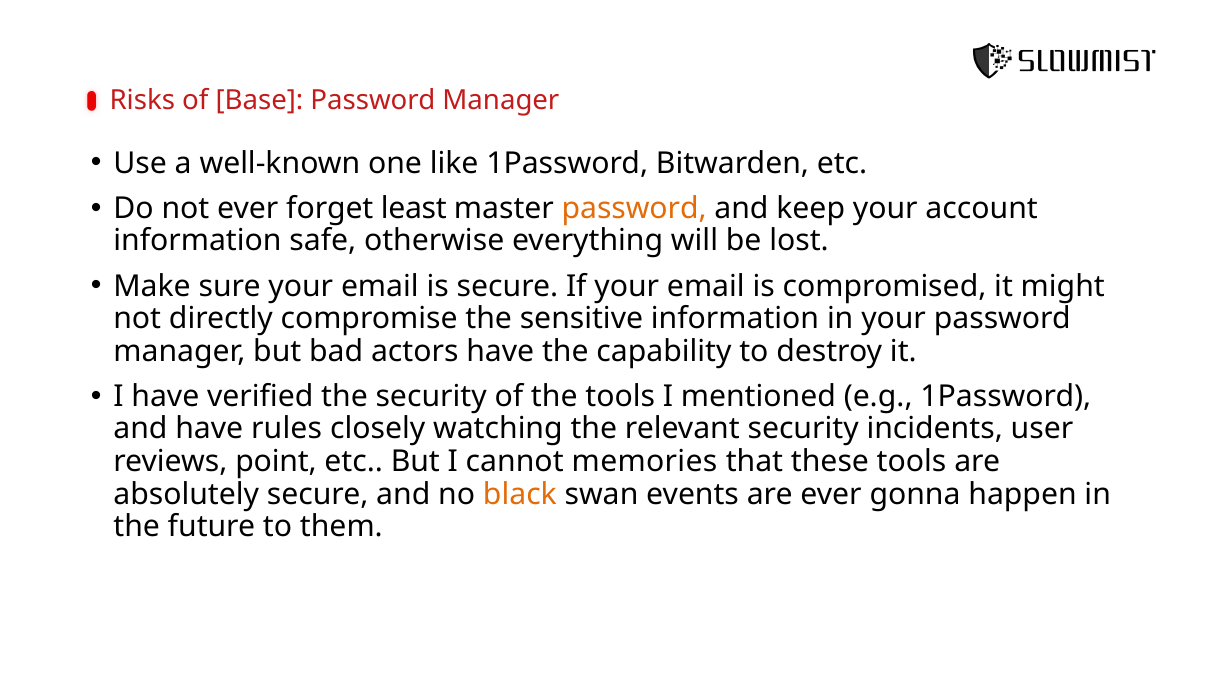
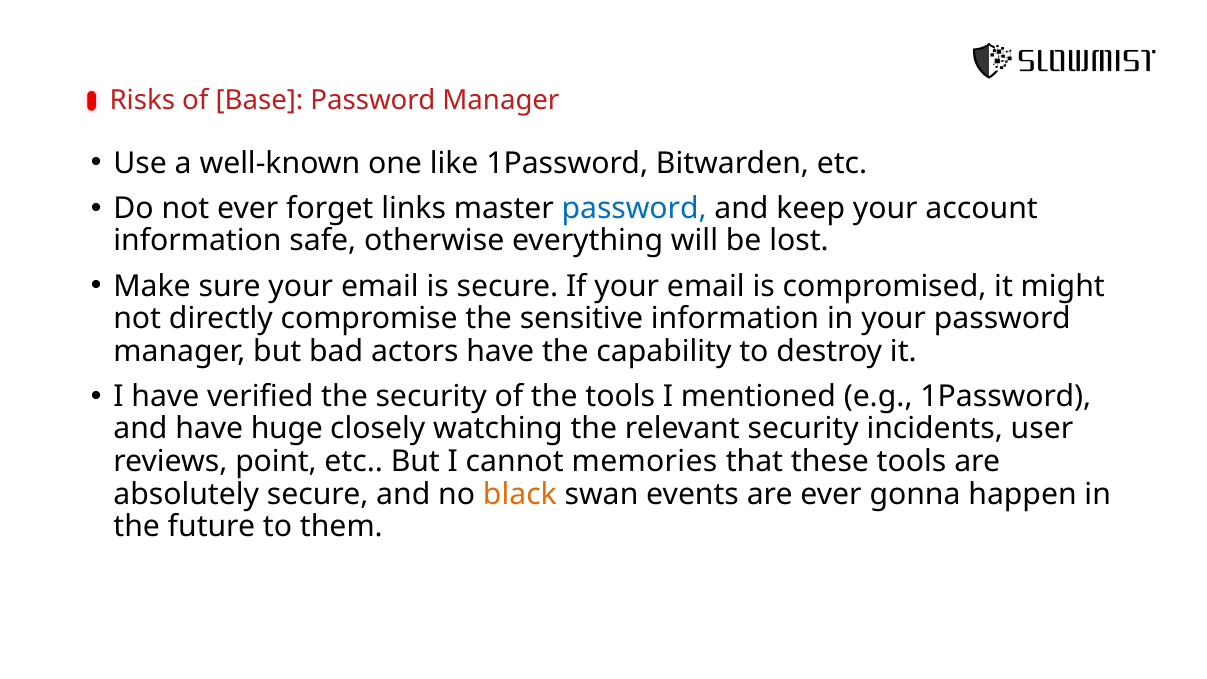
least: least -> links
password at (634, 208) colour: orange -> blue
rules: rules -> huge
